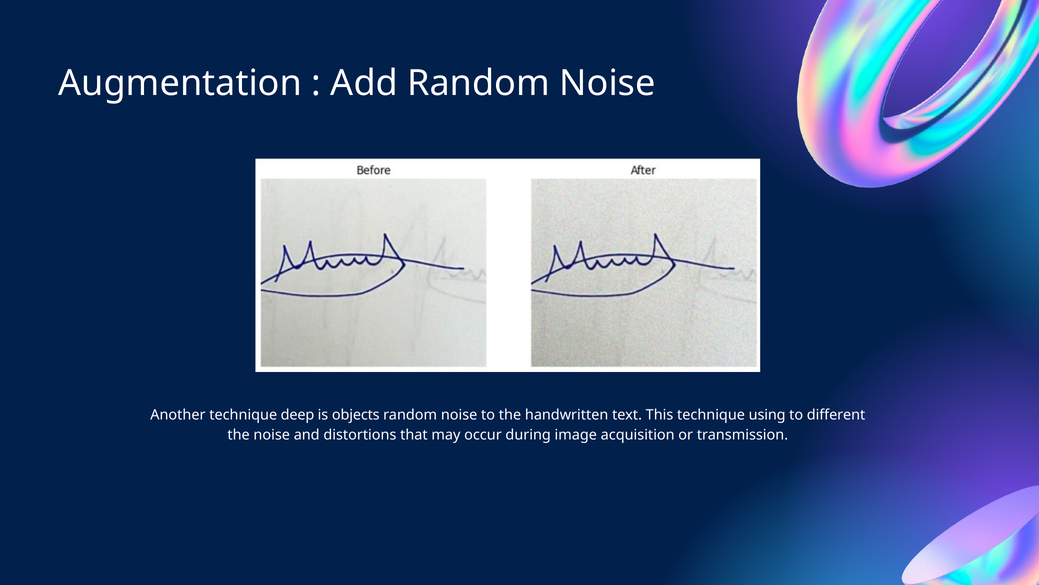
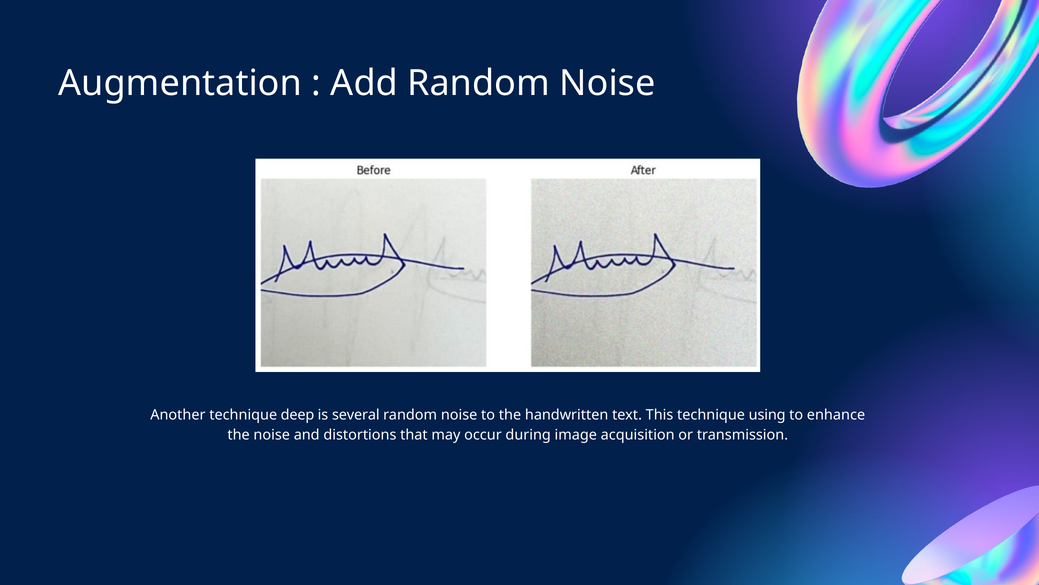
objects: objects -> several
different: different -> enhance
